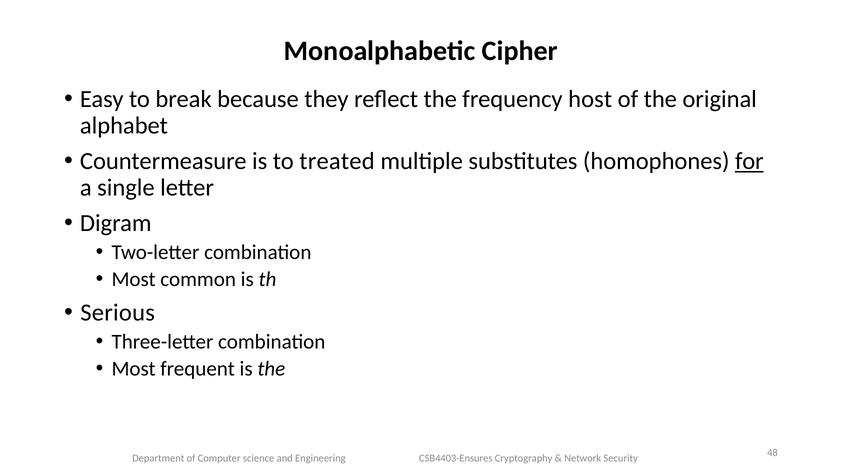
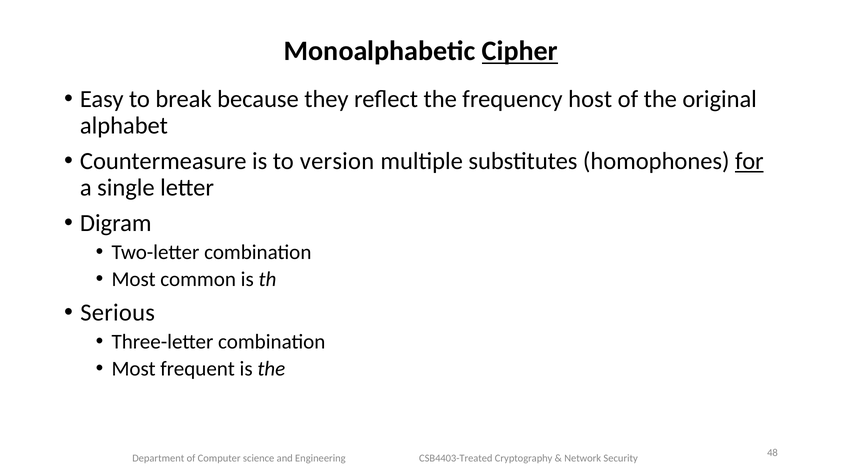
Cipher underline: none -> present
treated: treated -> version
CSB4403-Ensures: CSB4403-Ensures -> CSB4403-Treated
